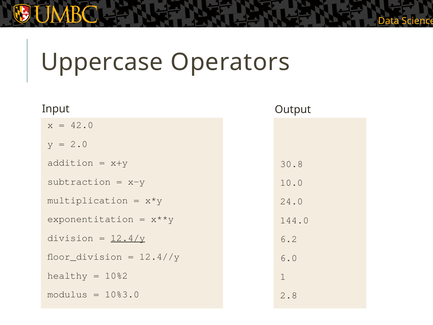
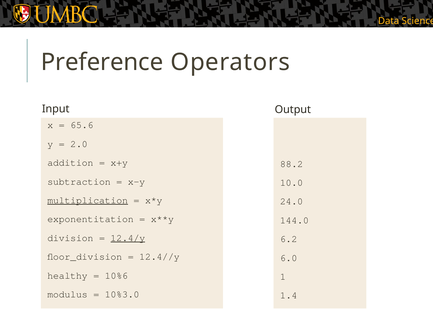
Uppercase: Uppercase -> Preference
42.0: 42.0 -> 65.6
30.8: 30.8 -> 88.2
multiplication underline: none -> present
10%2: 10%2 -> 10%6
2.8: 2.8 -> 1.4
